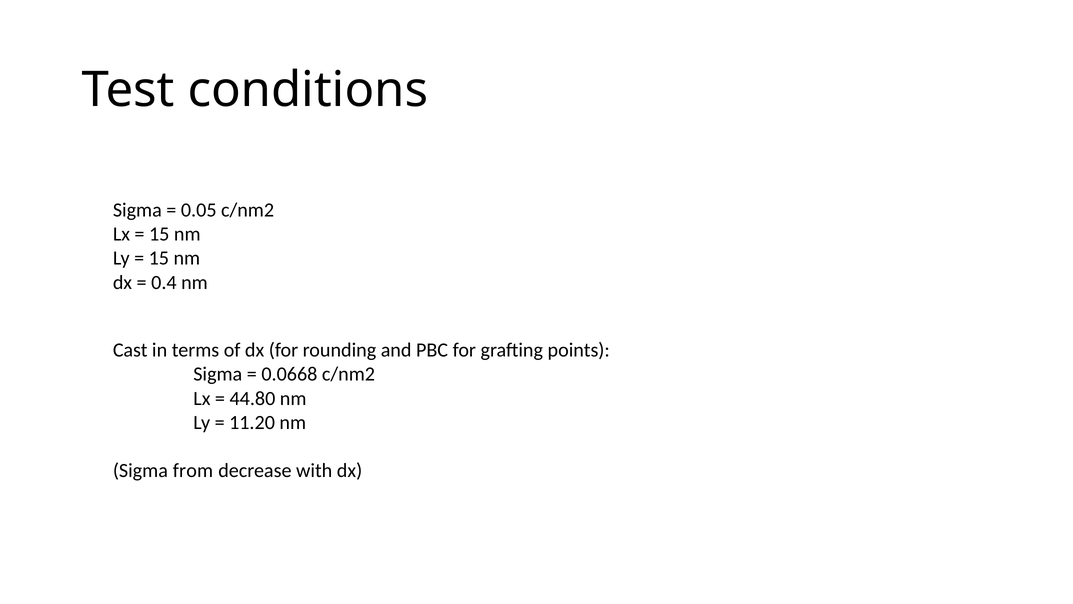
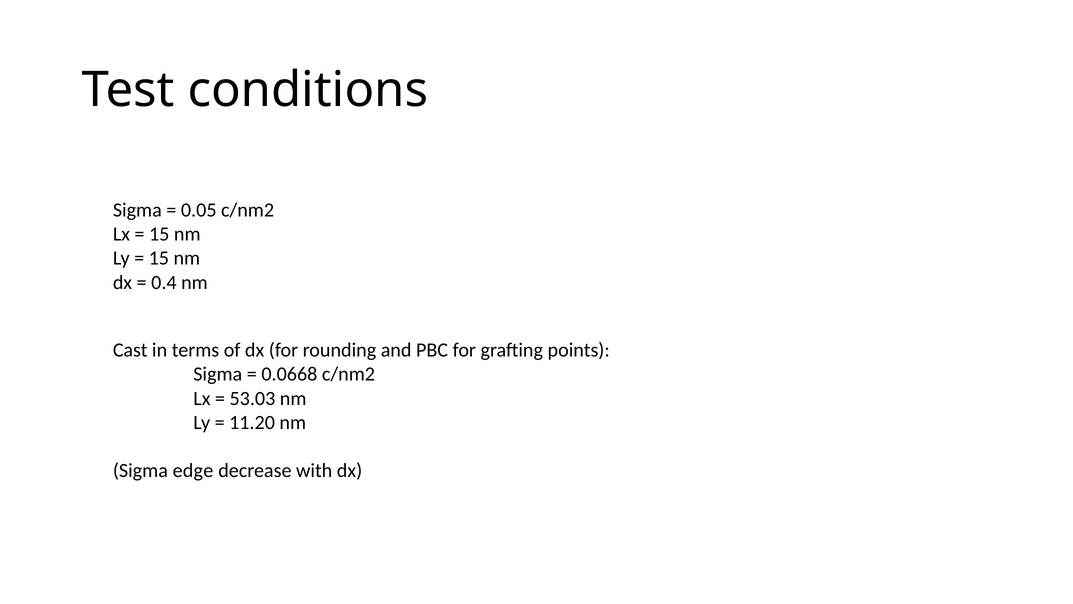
44.80: 44.80 -> 53.03
from: from -> edge
